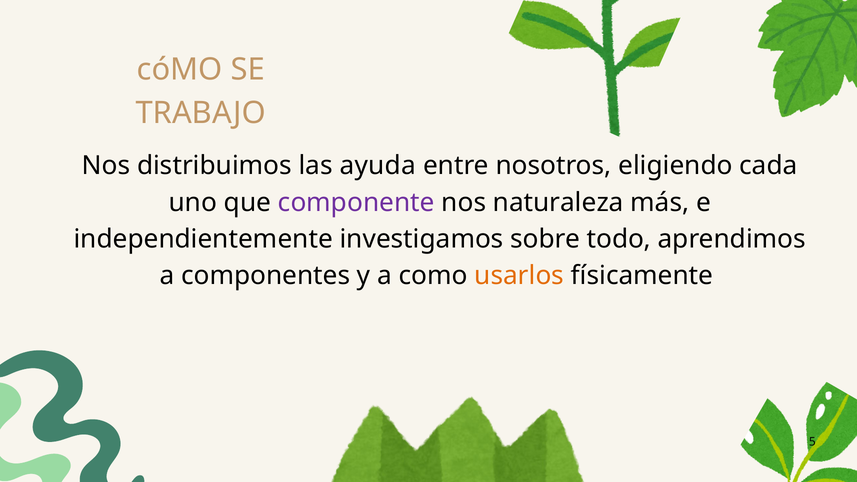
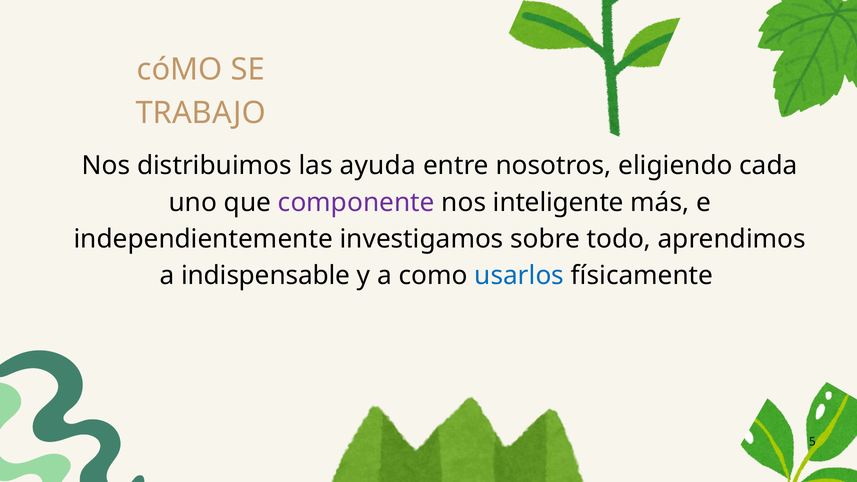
naturaleza: naturaleza -> inteligente
componentes: componentes -> indispensable
usarlos colour: orange -> blue
